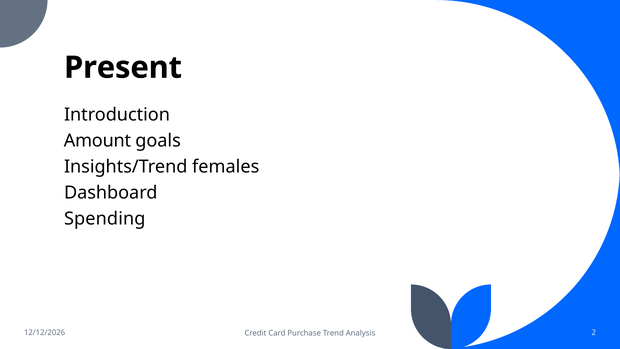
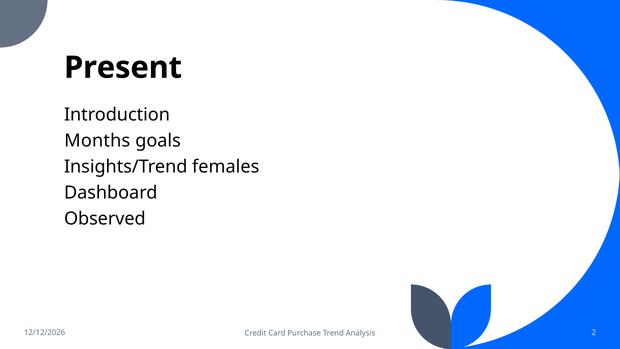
Amount: Amount -> Months
Spending: Spending -> Observed
